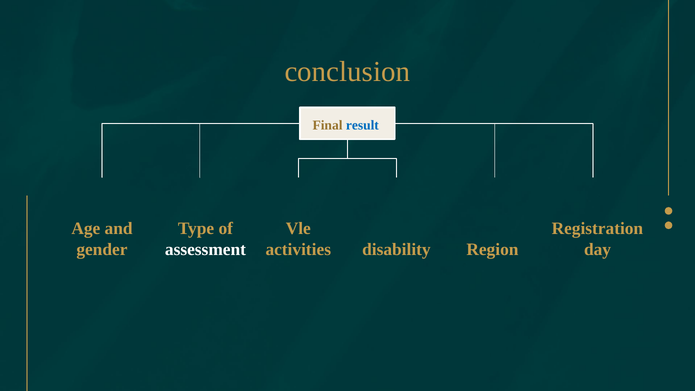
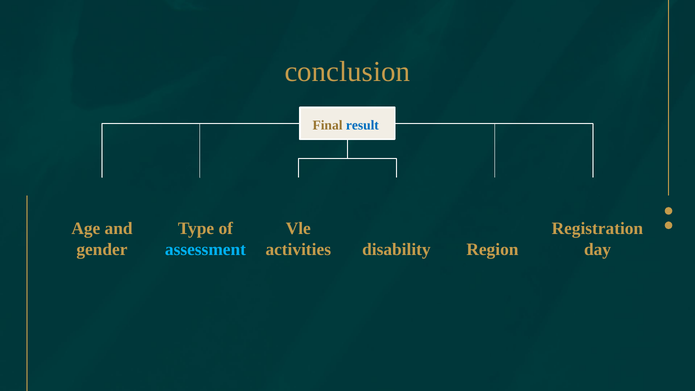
assessment colour: white -> light blue
